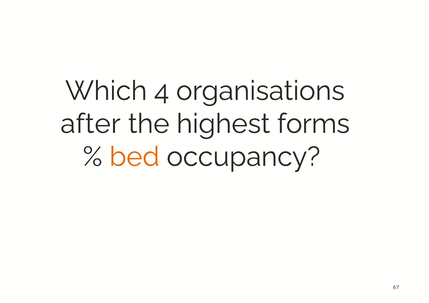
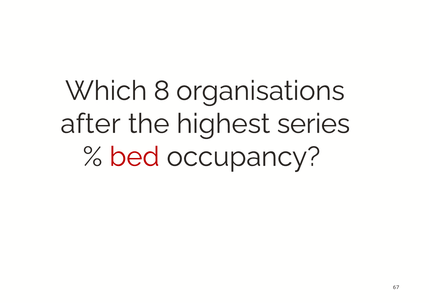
Which 4: 4 -> 8
forms: forms -> series
bed colour: orange -> red
